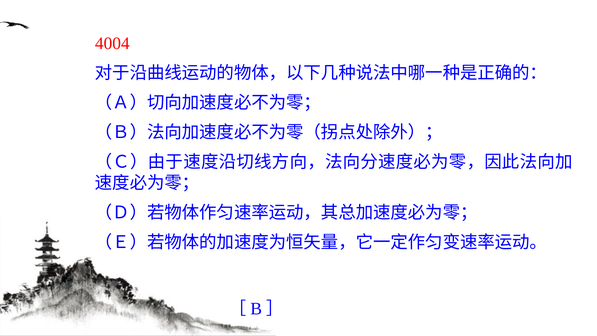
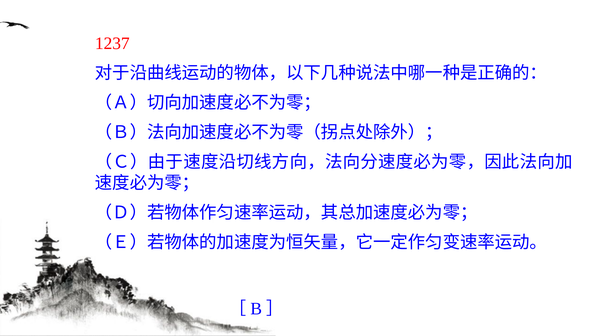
4004: 4004 -> 1237
